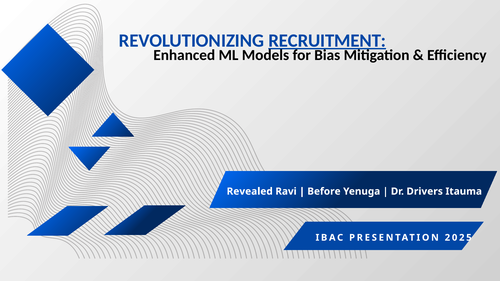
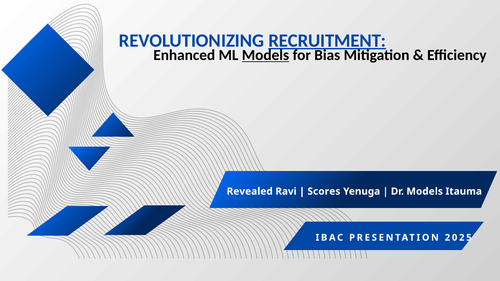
Models at (265, 55) underline: none -> present
Before: Before -> Scores
Dr Drivers: Drivers -> Models
